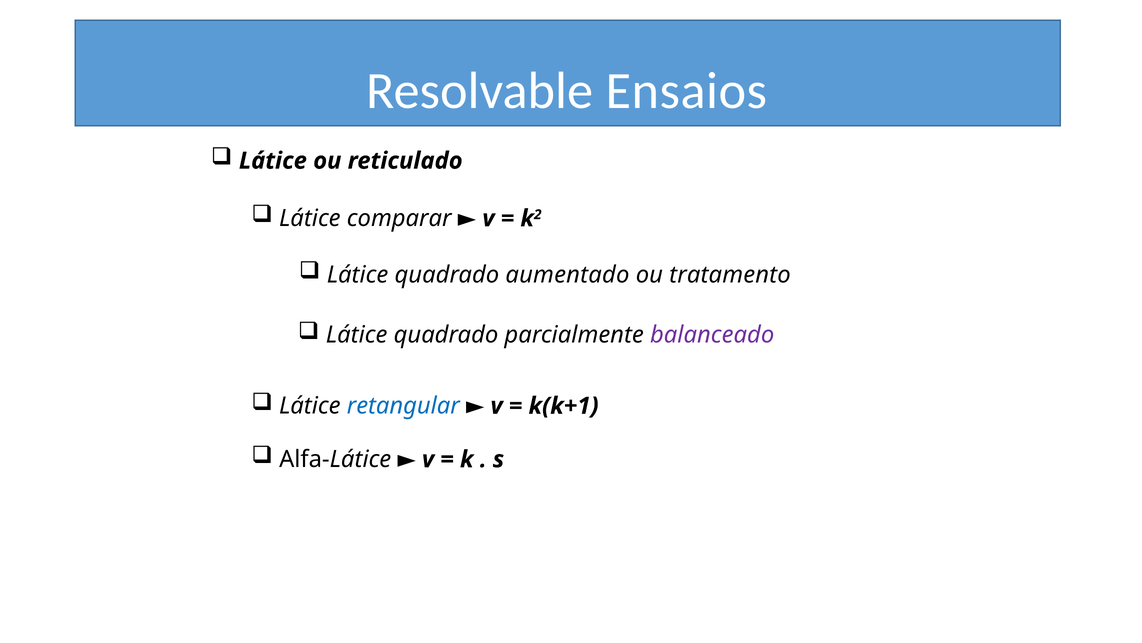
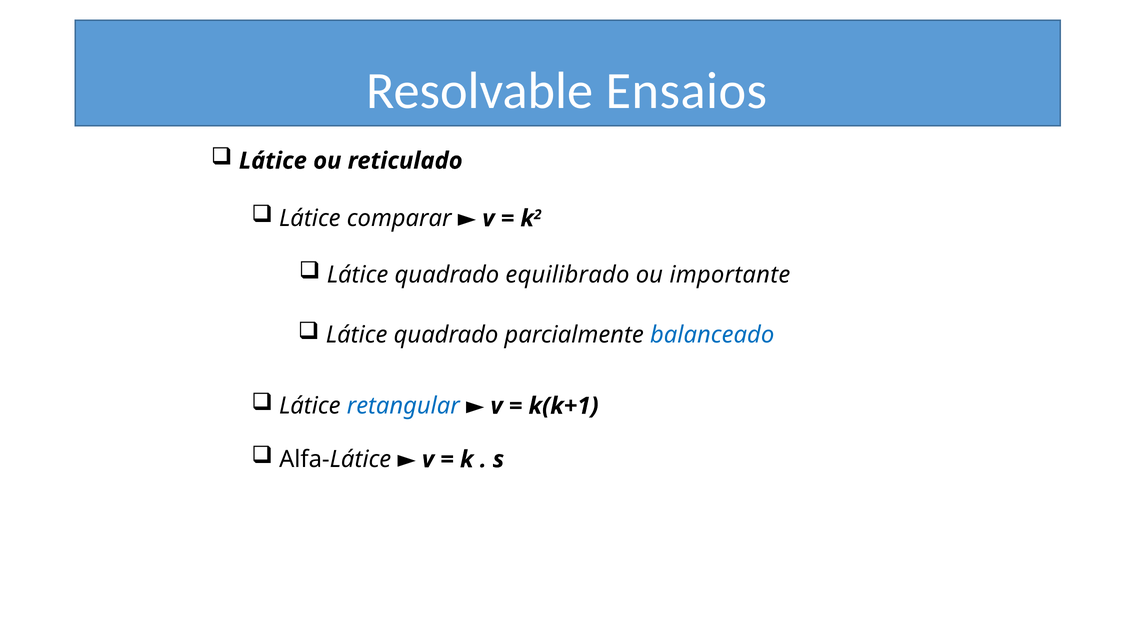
aumentado: aumentado -> equilibrado
tratamento: tratamento -> importante
balanceado colour: purple -> blue
